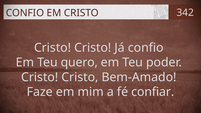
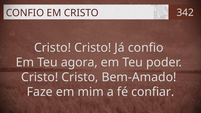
quero: quero -> agora
